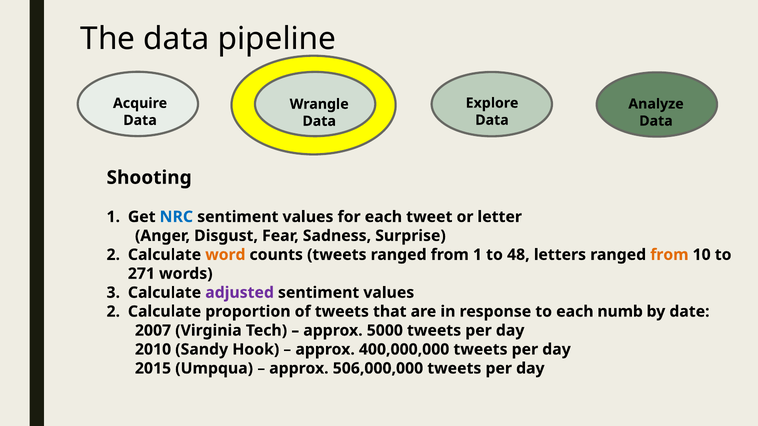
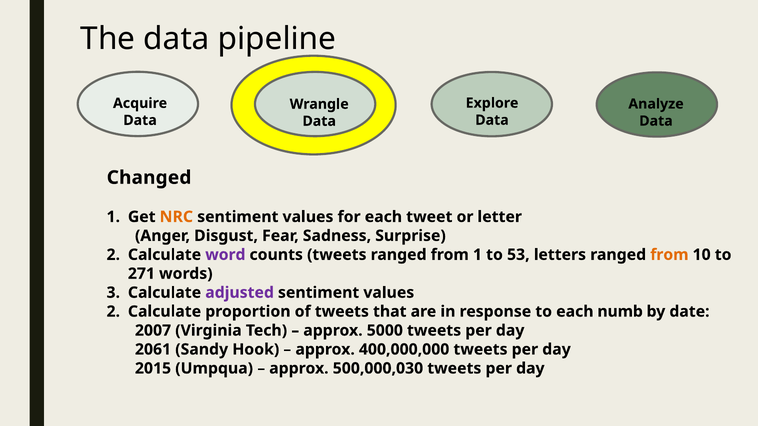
Shooting: Shooting -> Changed
NRC colour: blue -> orange
word colour: orange -> purple
48: 48 -> 53
2010: 2010 -> 2061
506,000,000: 506,000,000 -> 500,000,030
